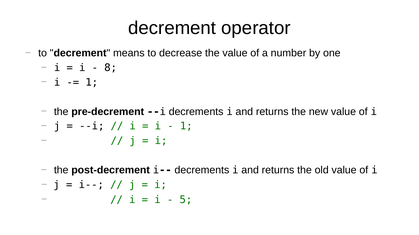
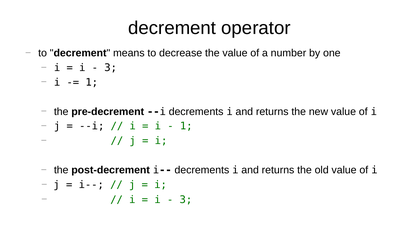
8 at (111, 68): 8 -> 3
5 at (186, 200): 5 -> 3
